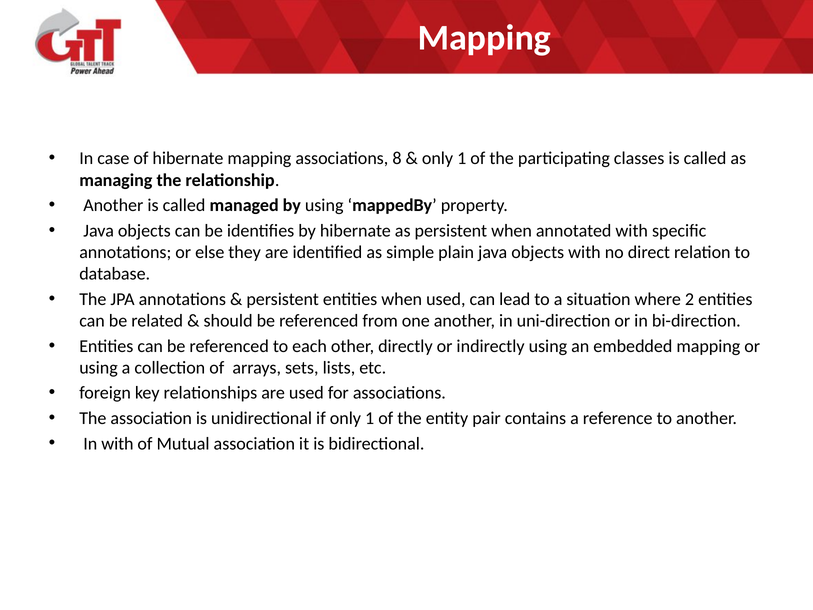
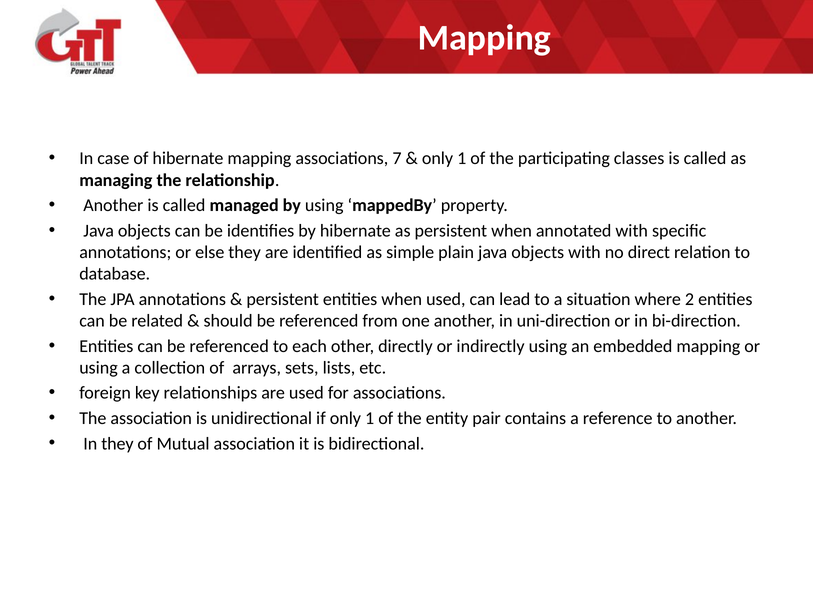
8: 8 -> 7
In with: with -> they
